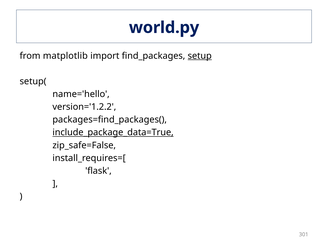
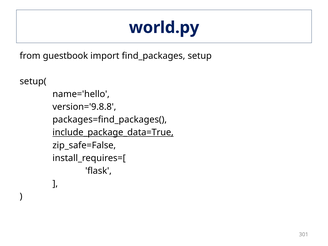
matplotlib: matplotlib -> guestbook
setup underline: present -> none
version='1.2.2: version='1.2.2 -> version='9.8.8
